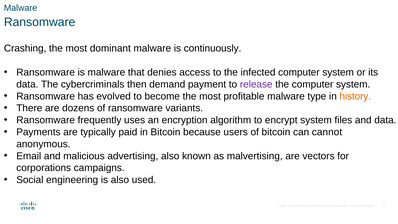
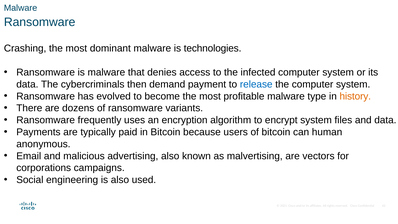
continuously: continuously -> technologies
release colour: purple -> blue
cannot: cannot -> human
